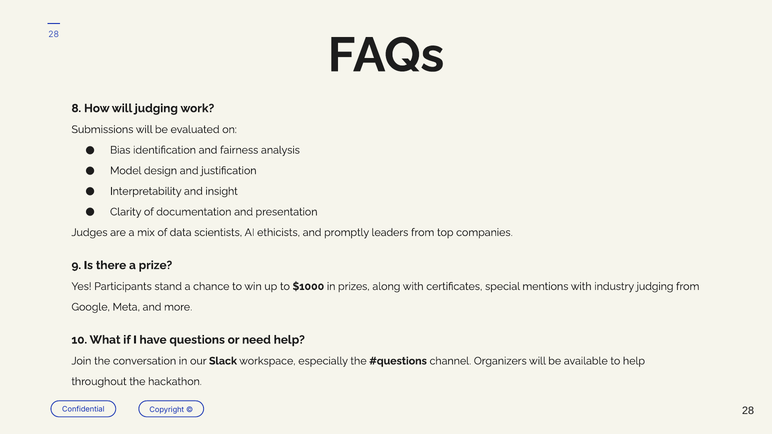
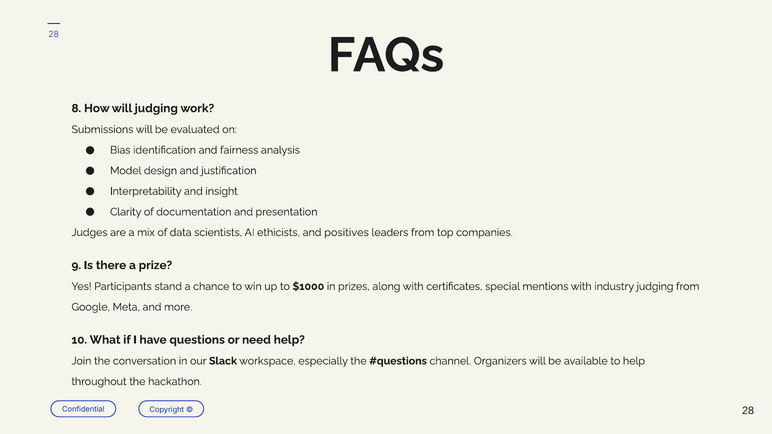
promptly: promptly -> positives
